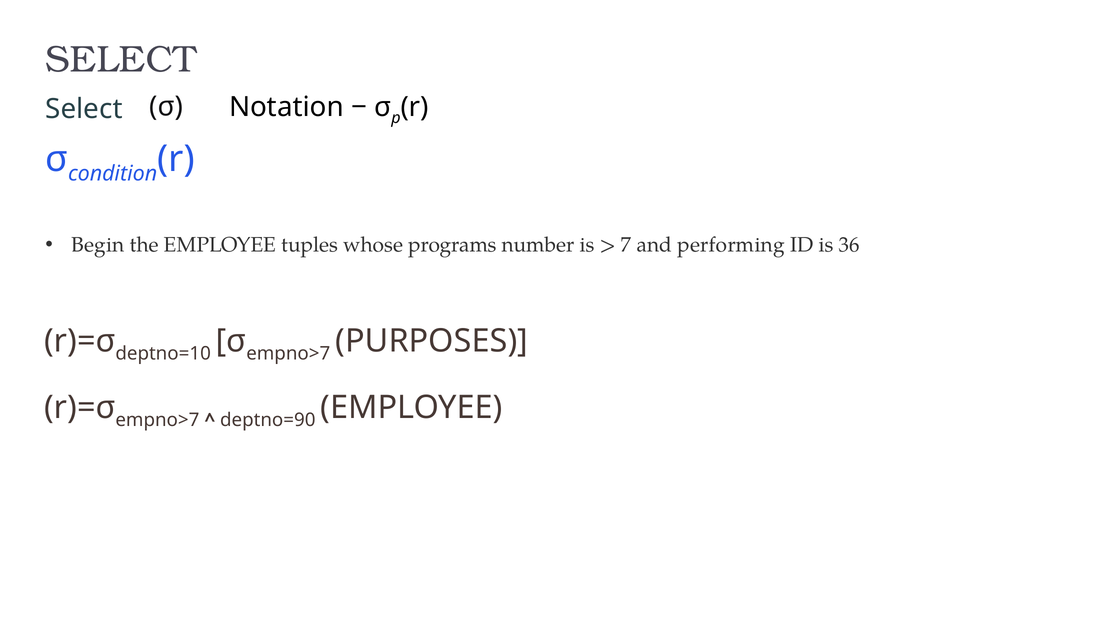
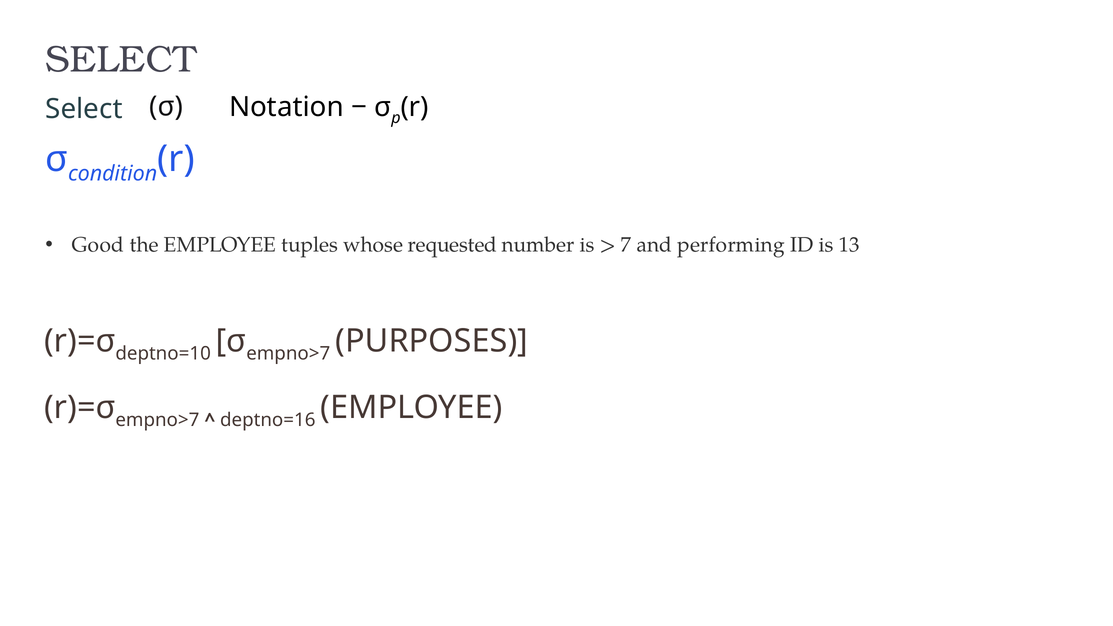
Begin: Begin -> Good
programs: programs -> requested
36: 36 -> 13
deptno=90: deptno=90 -> deptno=16
